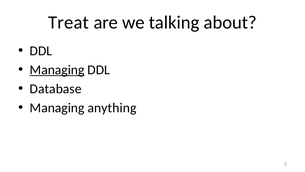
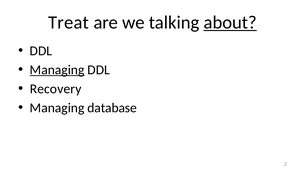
about underline: none -> present
Database: Database -> Recovery
anything: anything -> database
